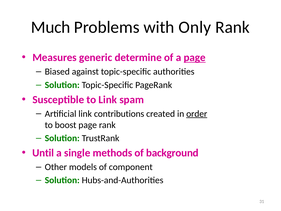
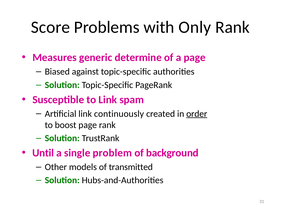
Much: Much -> Score
page at (195, 58) underline: present -> none
contributions: contributions -> continuously
methods: methods -> problem
component: component -> transmitted
